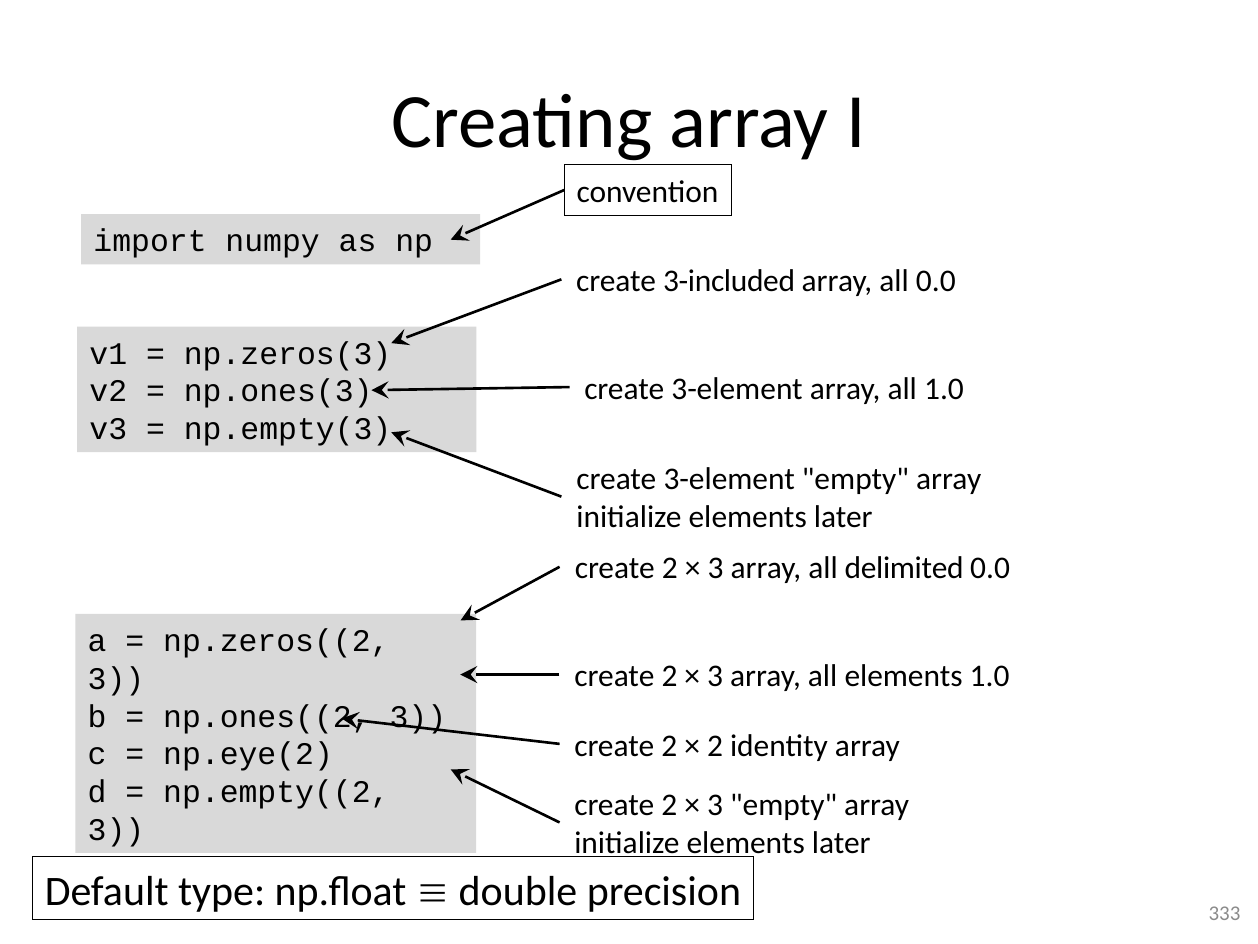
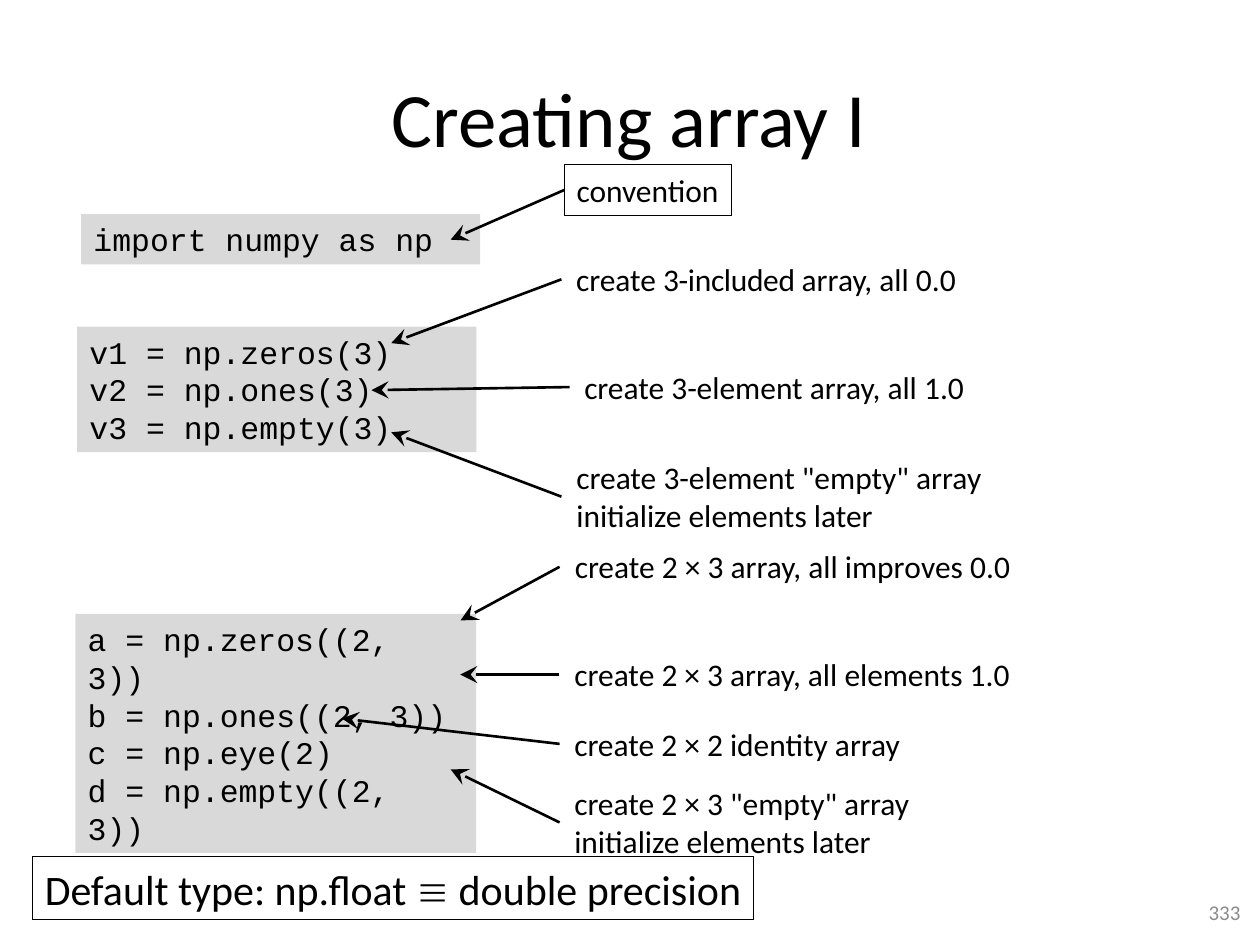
delimited: delimited -> improves
